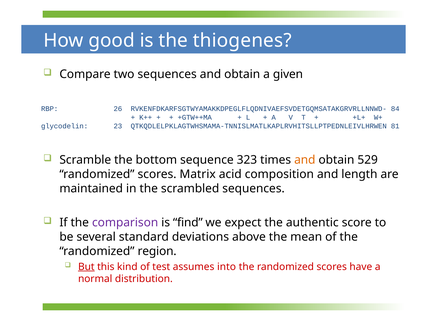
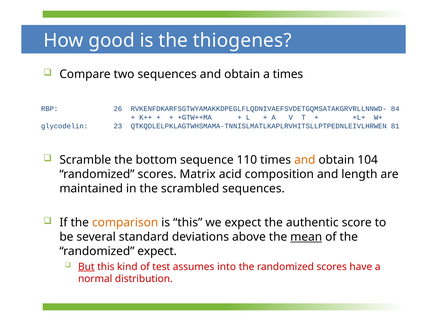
a given: given -> times
323: 323 -> 110
529: 529 -> 104
comparison colour: purple -> orange
is find: find -> this
mean underline: none -> present
randomized region: region -> expect
